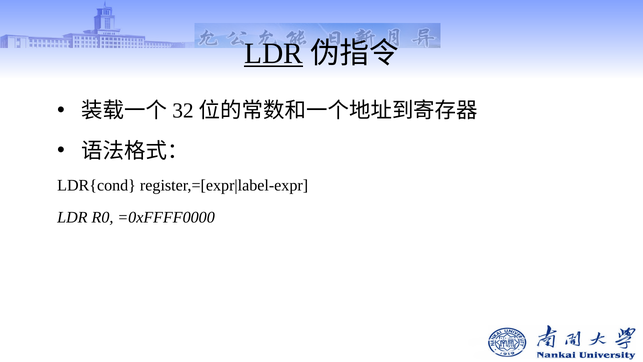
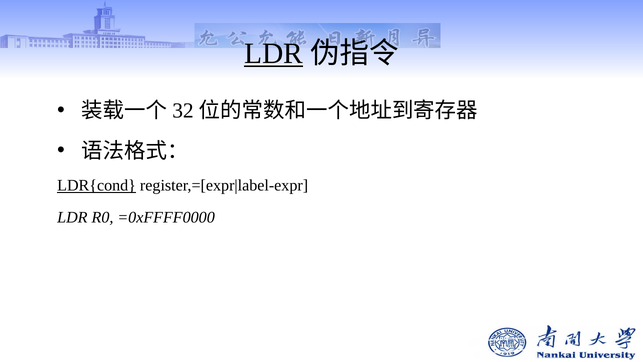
LDR{cond underline: none -> present
